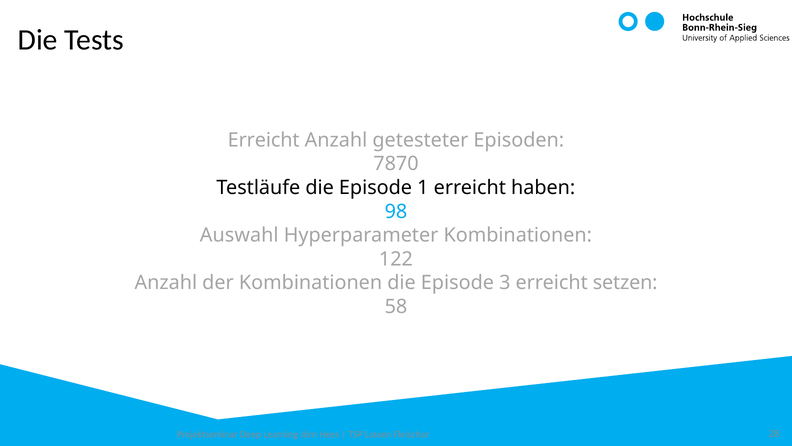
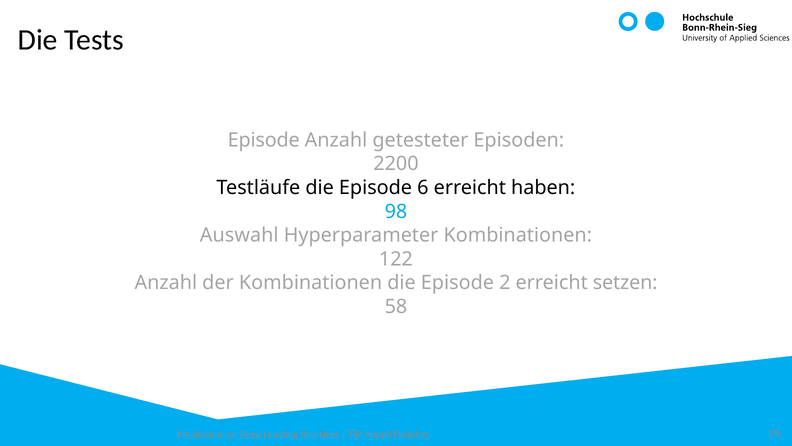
Erreicht at (264, 140): Erreicht -> Episode
7870: 7870 -> 2200
1: 1 -> 6
3: 3 -> 2
TSP Lassen: Lassen -> Anzahl
28: 28 -> 79
